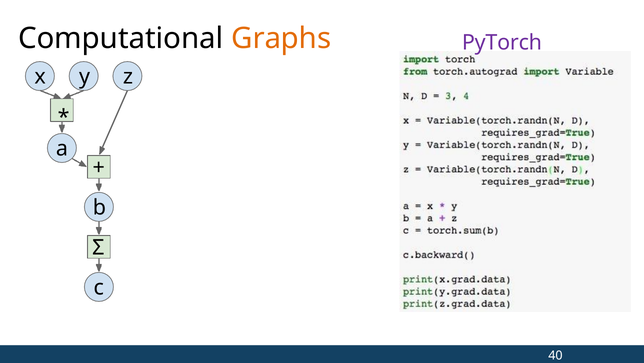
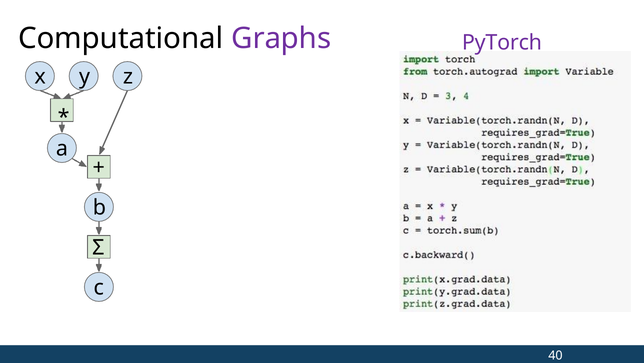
Graphs colour: orange -> purple
